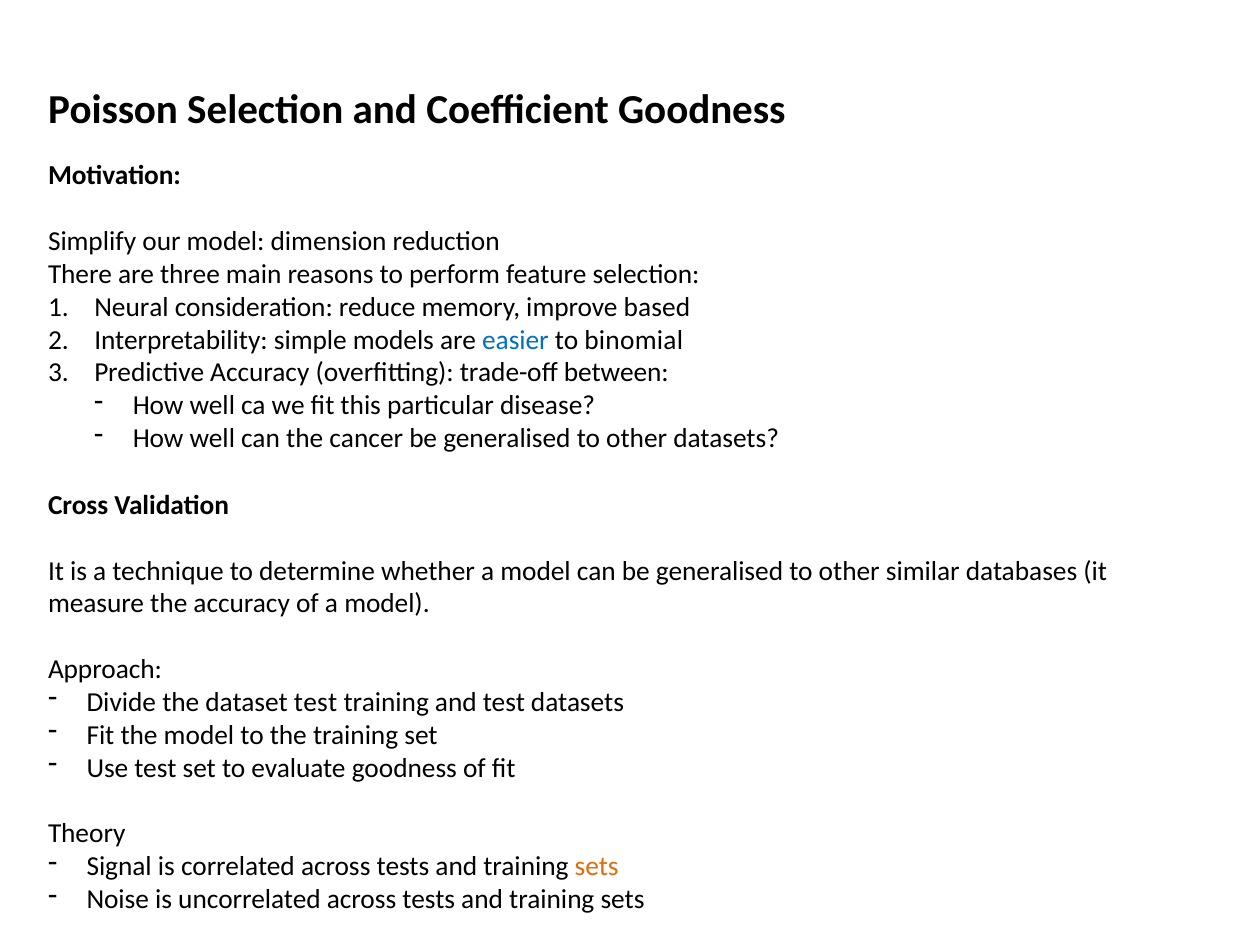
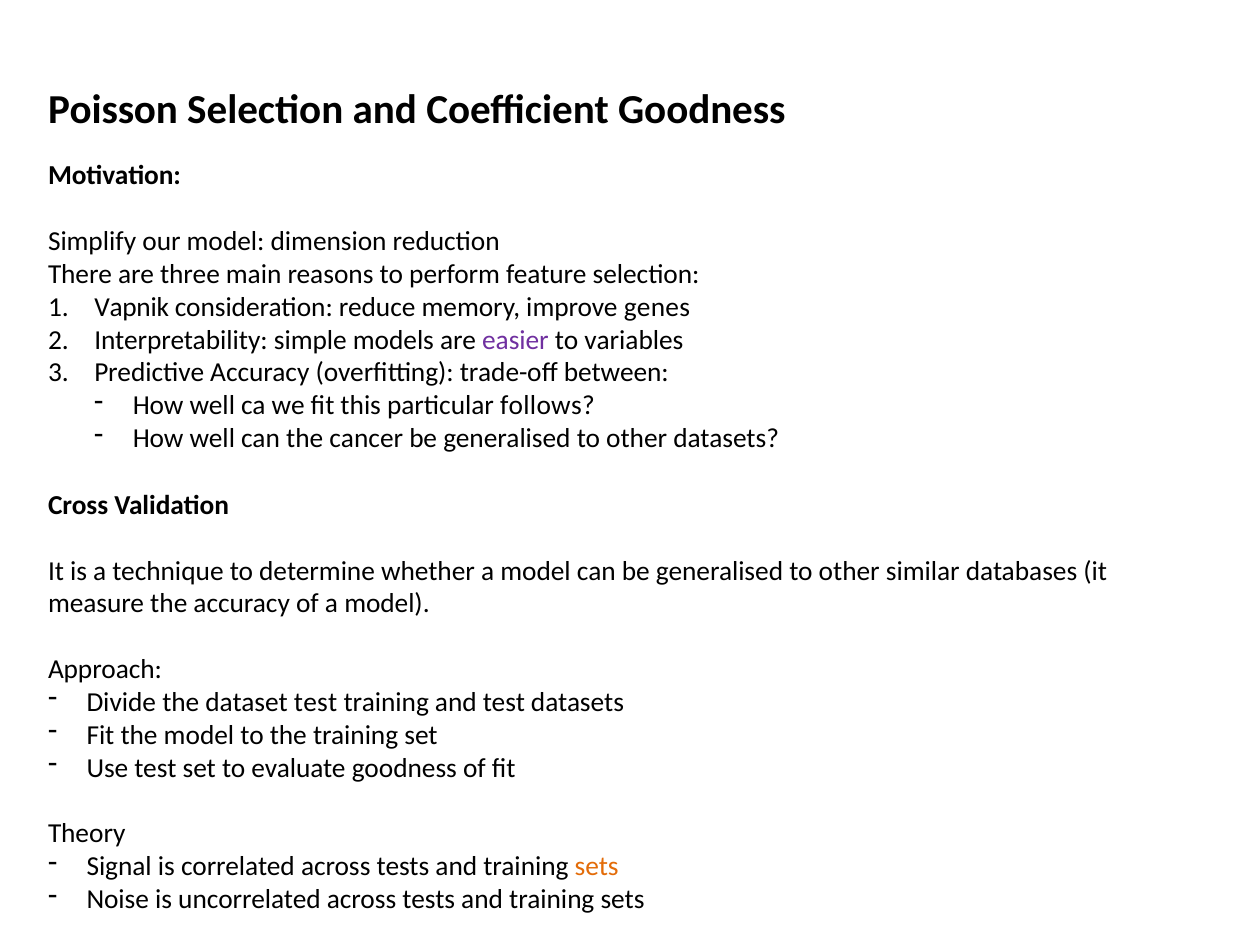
Neural: Neural -> Vapnik
based: based -> genes
easier colour: blue -> purple
binomial: binomial -> variables
disease: disease -> follows
